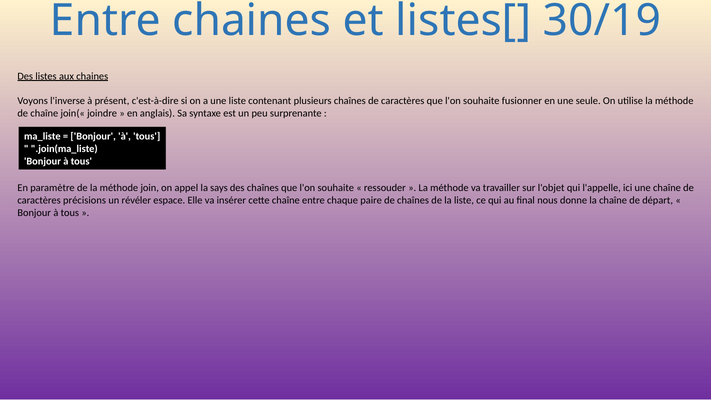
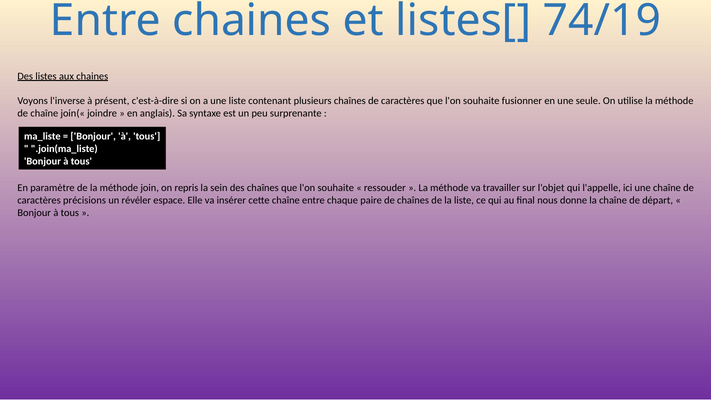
30/19: 30/19 -> 74/19
appel: appel -> repris
says: says -> sein
